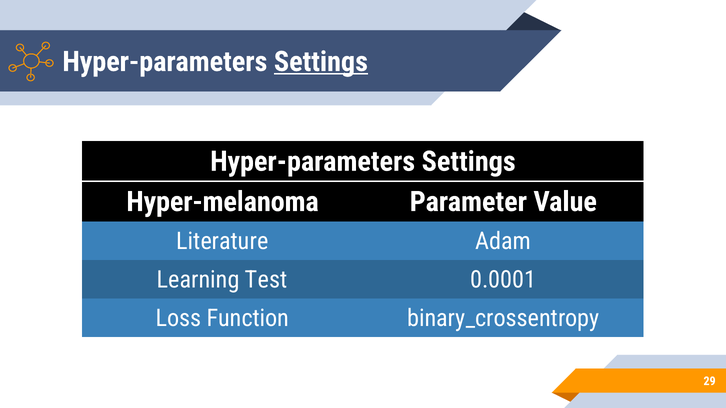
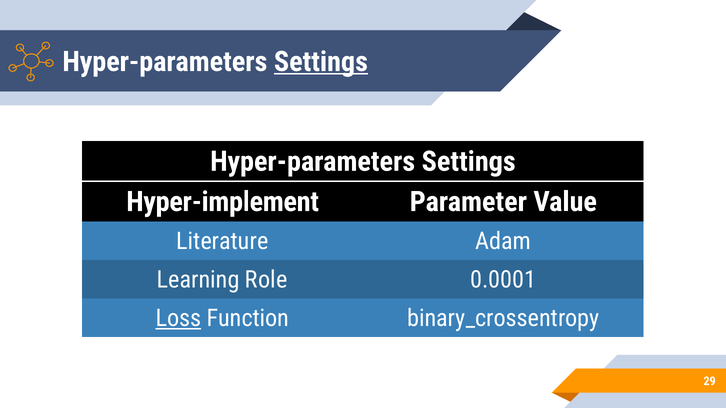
Hyper-melanoma: Hyper-melanoma -> Hyper-implement
Test: Test -> Role
Loss underline: none -> present
